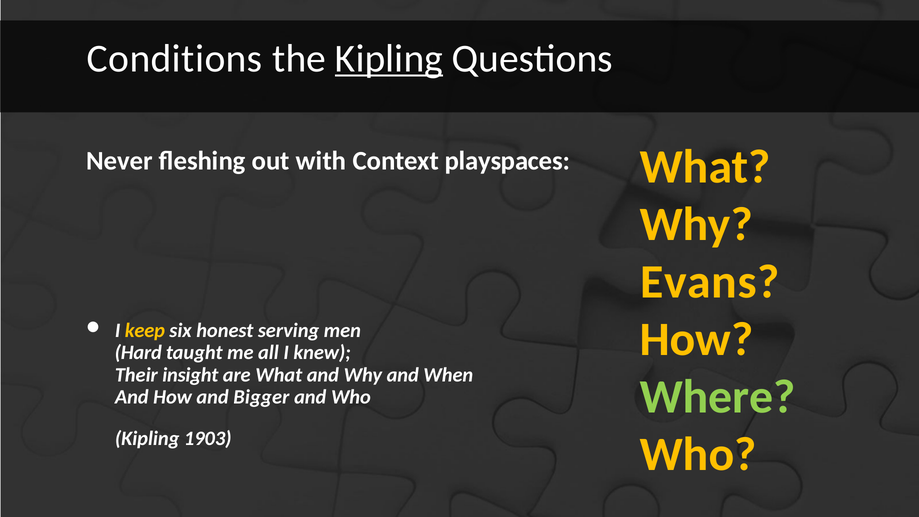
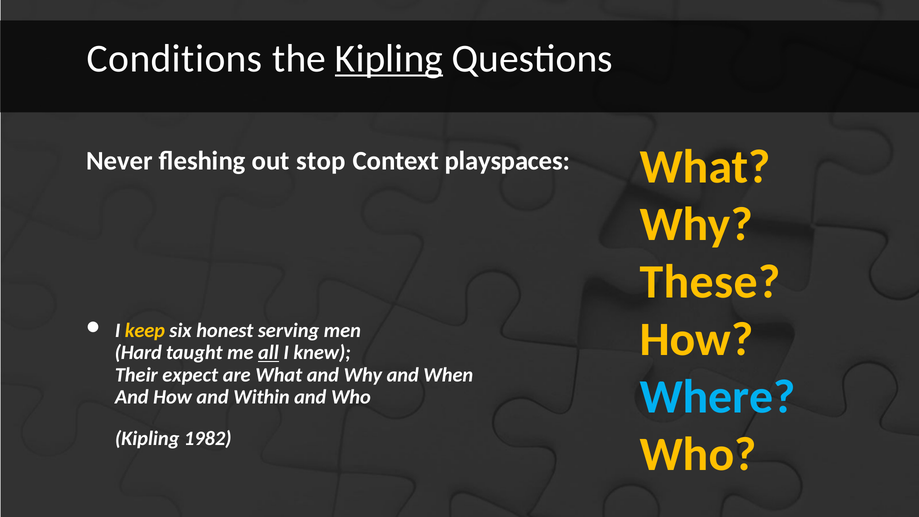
with: with -> stop
Evans: Evans -> These
all underline: none -> present
insight: insight -> expect
Where colour: light green -> light blue
Bigger: Bigger -> Within
1903: 1903 -> 1982
